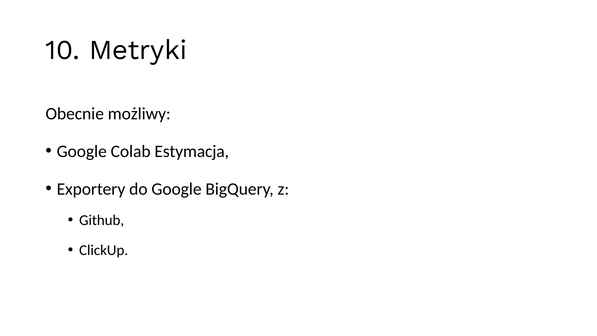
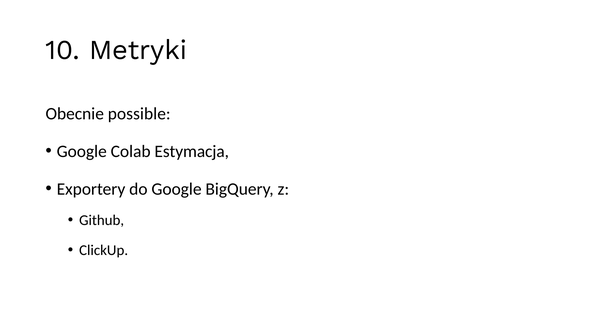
możliwy: możliwy -> possible
